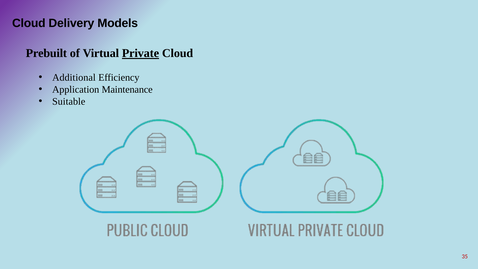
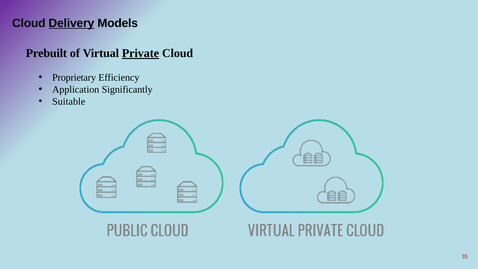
Delivery underline: none -> present
Additional: Additional -> Proprietary
Maintenance: Maintenance -> Significantly
